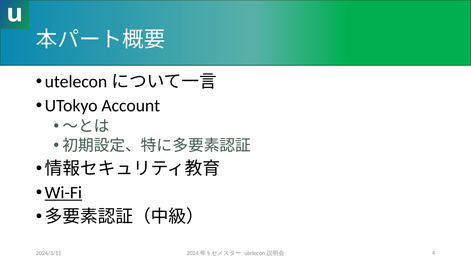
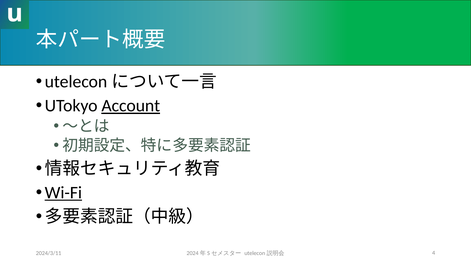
Account underline: none -> present
